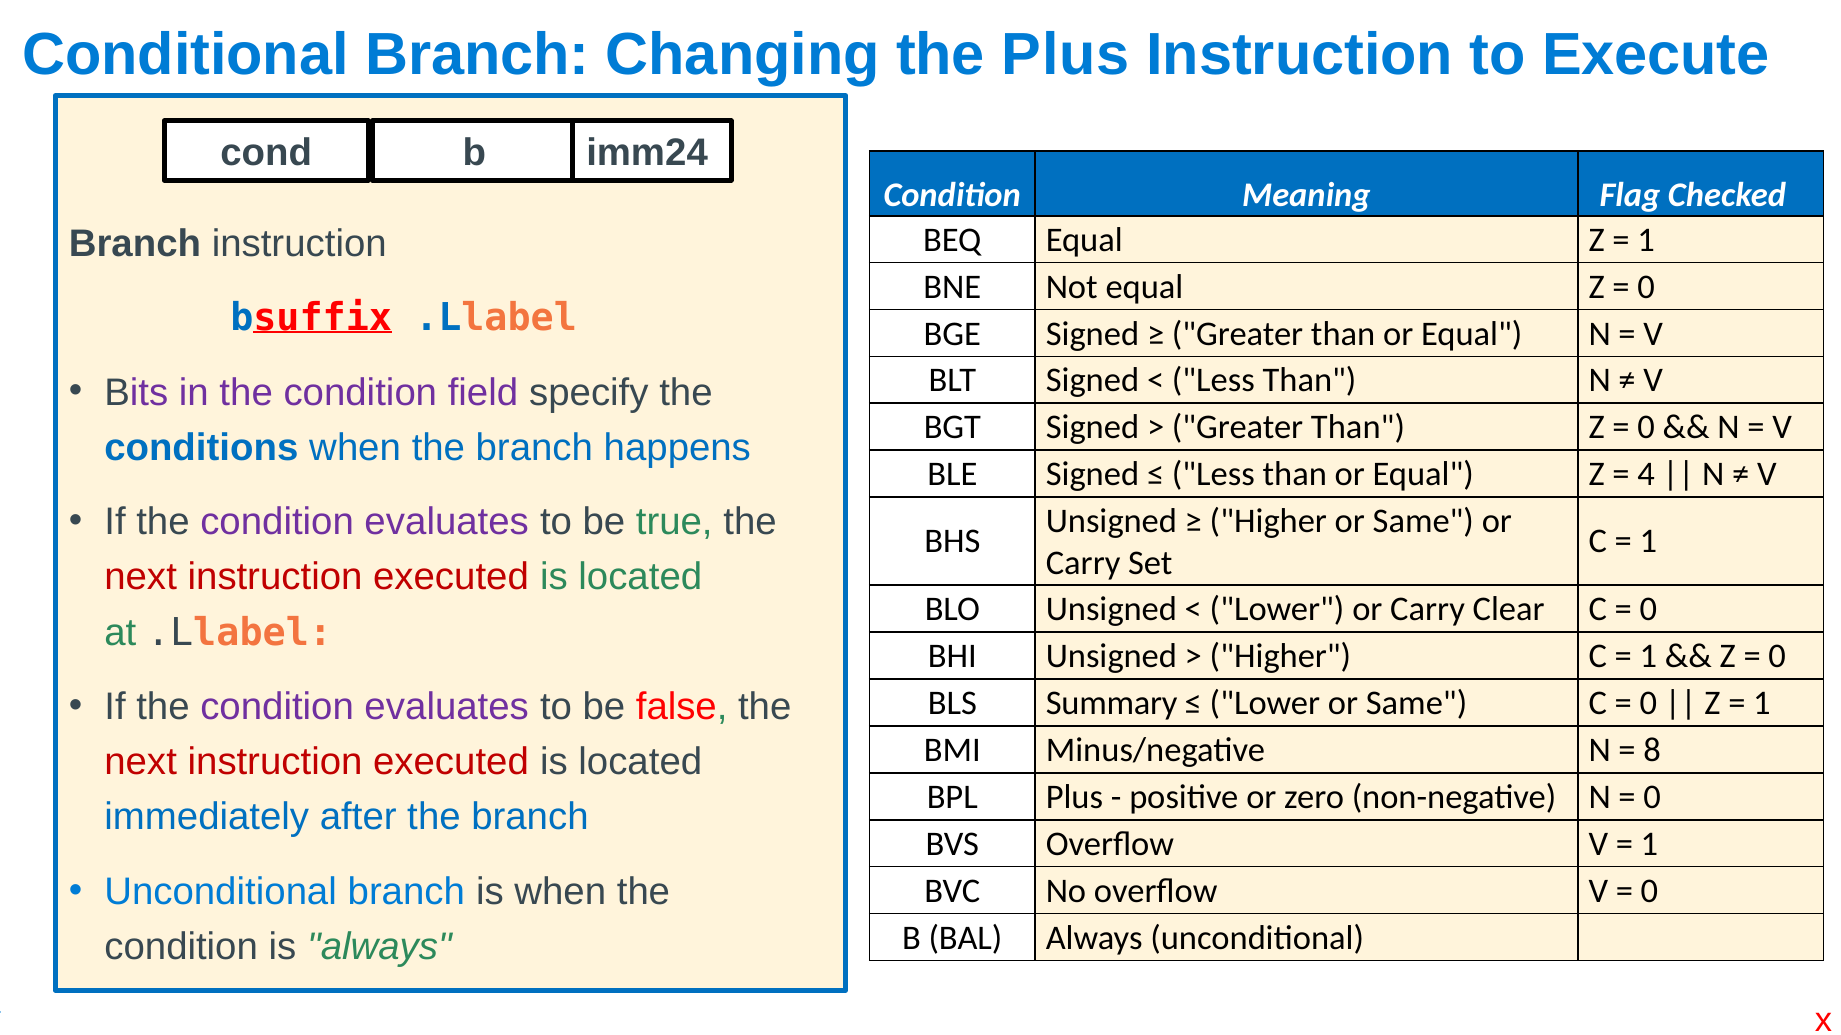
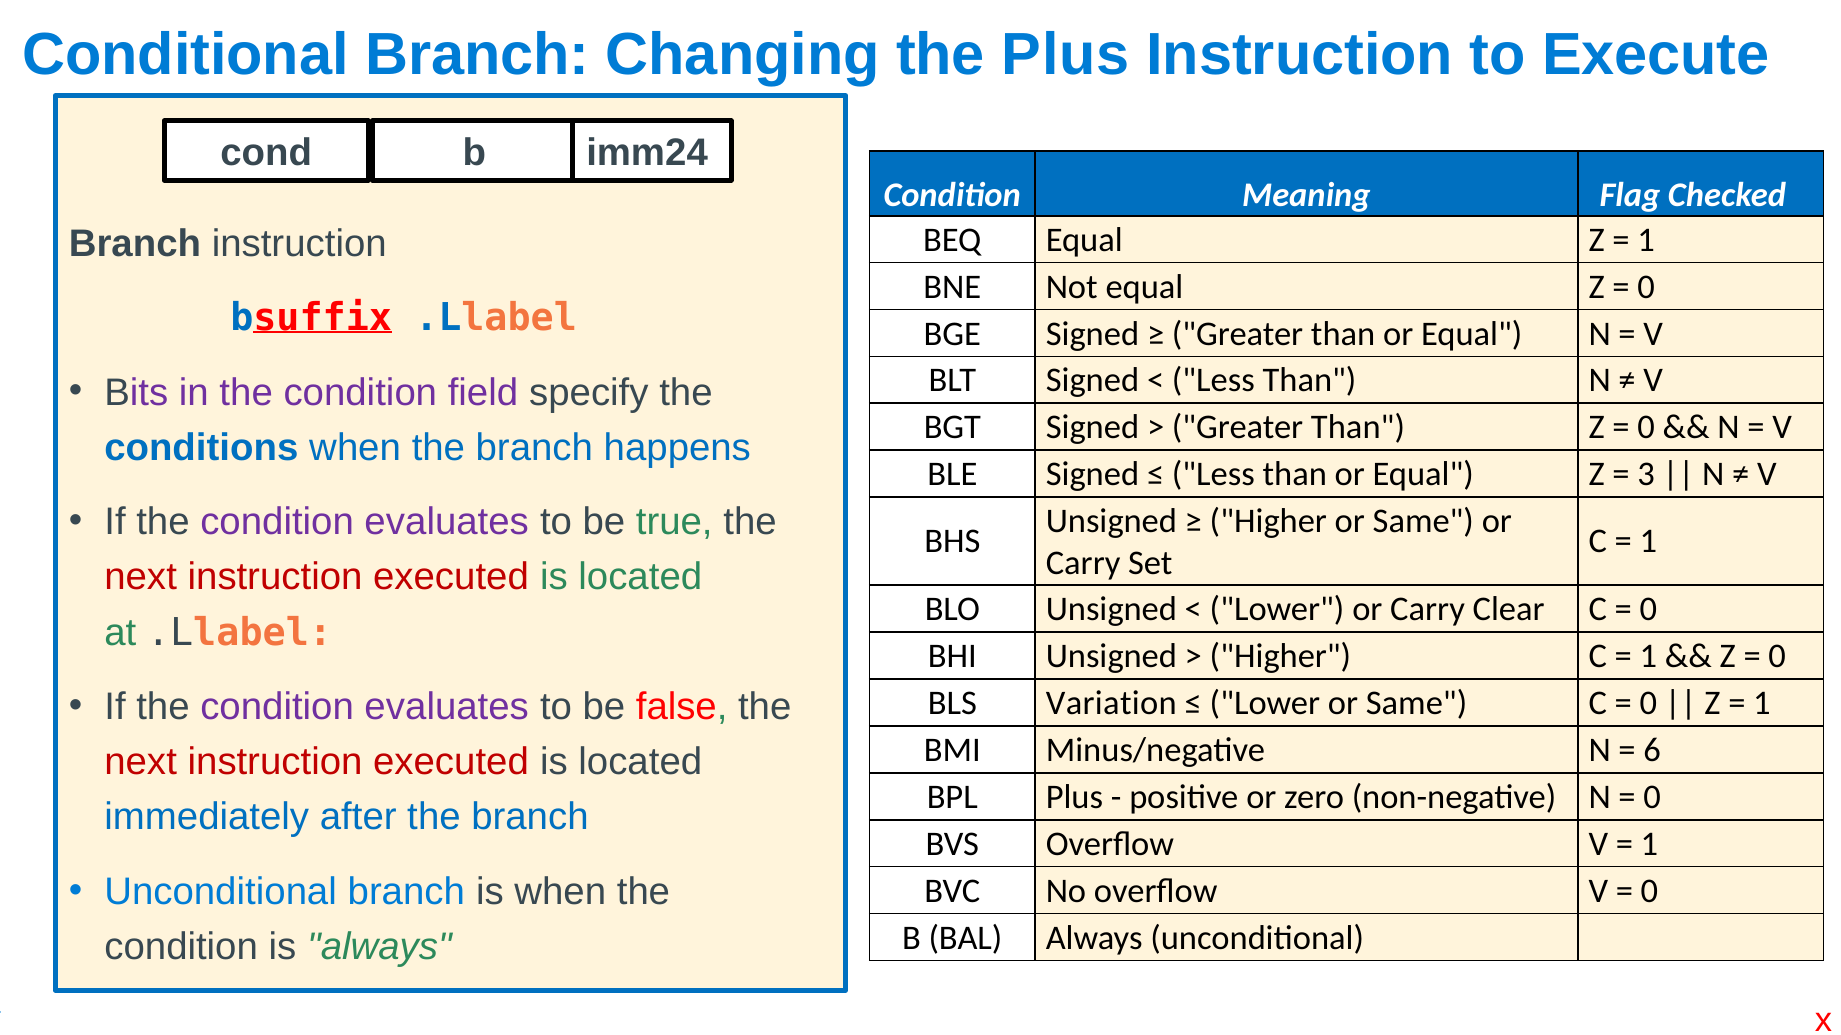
4 at (1646, 475): 4 -> 3
Summary: Summary -> Variation
8: 8 -> 6
